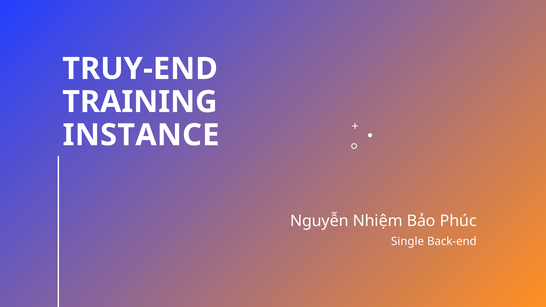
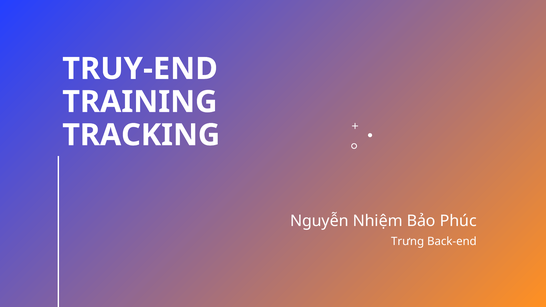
INSTANCE: INSTANCE -> TRACKING
Single: Single -> Trưng
